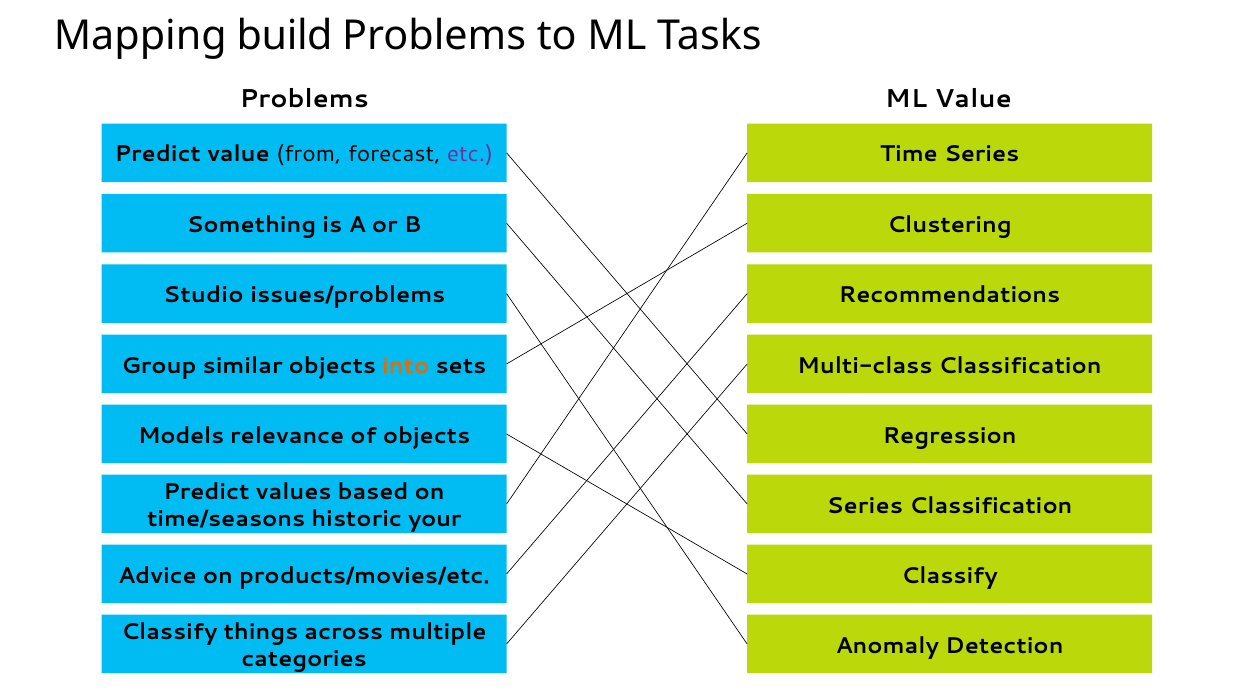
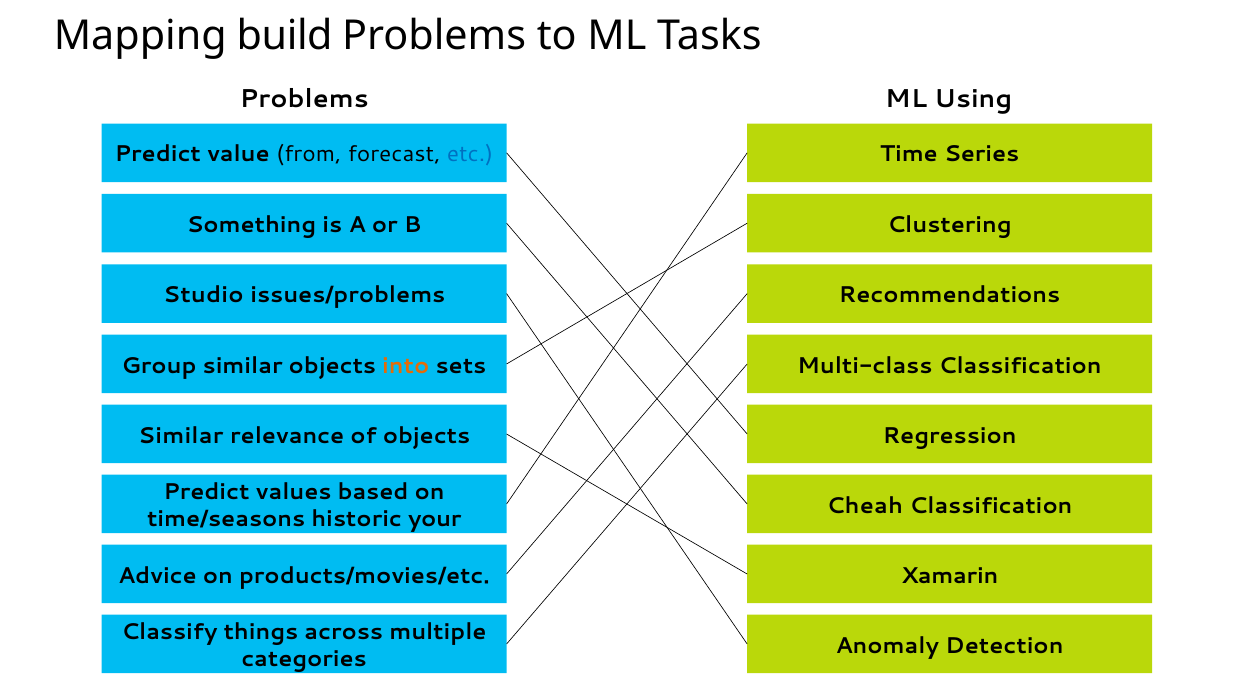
ML Value: Value -> Using
etc colour: purple -> blue
Models at (181, 436): Models -> Similar
Series at (865, 506): Series -> Cheah
Classify at (950, 576): Classify -> Xamarin
